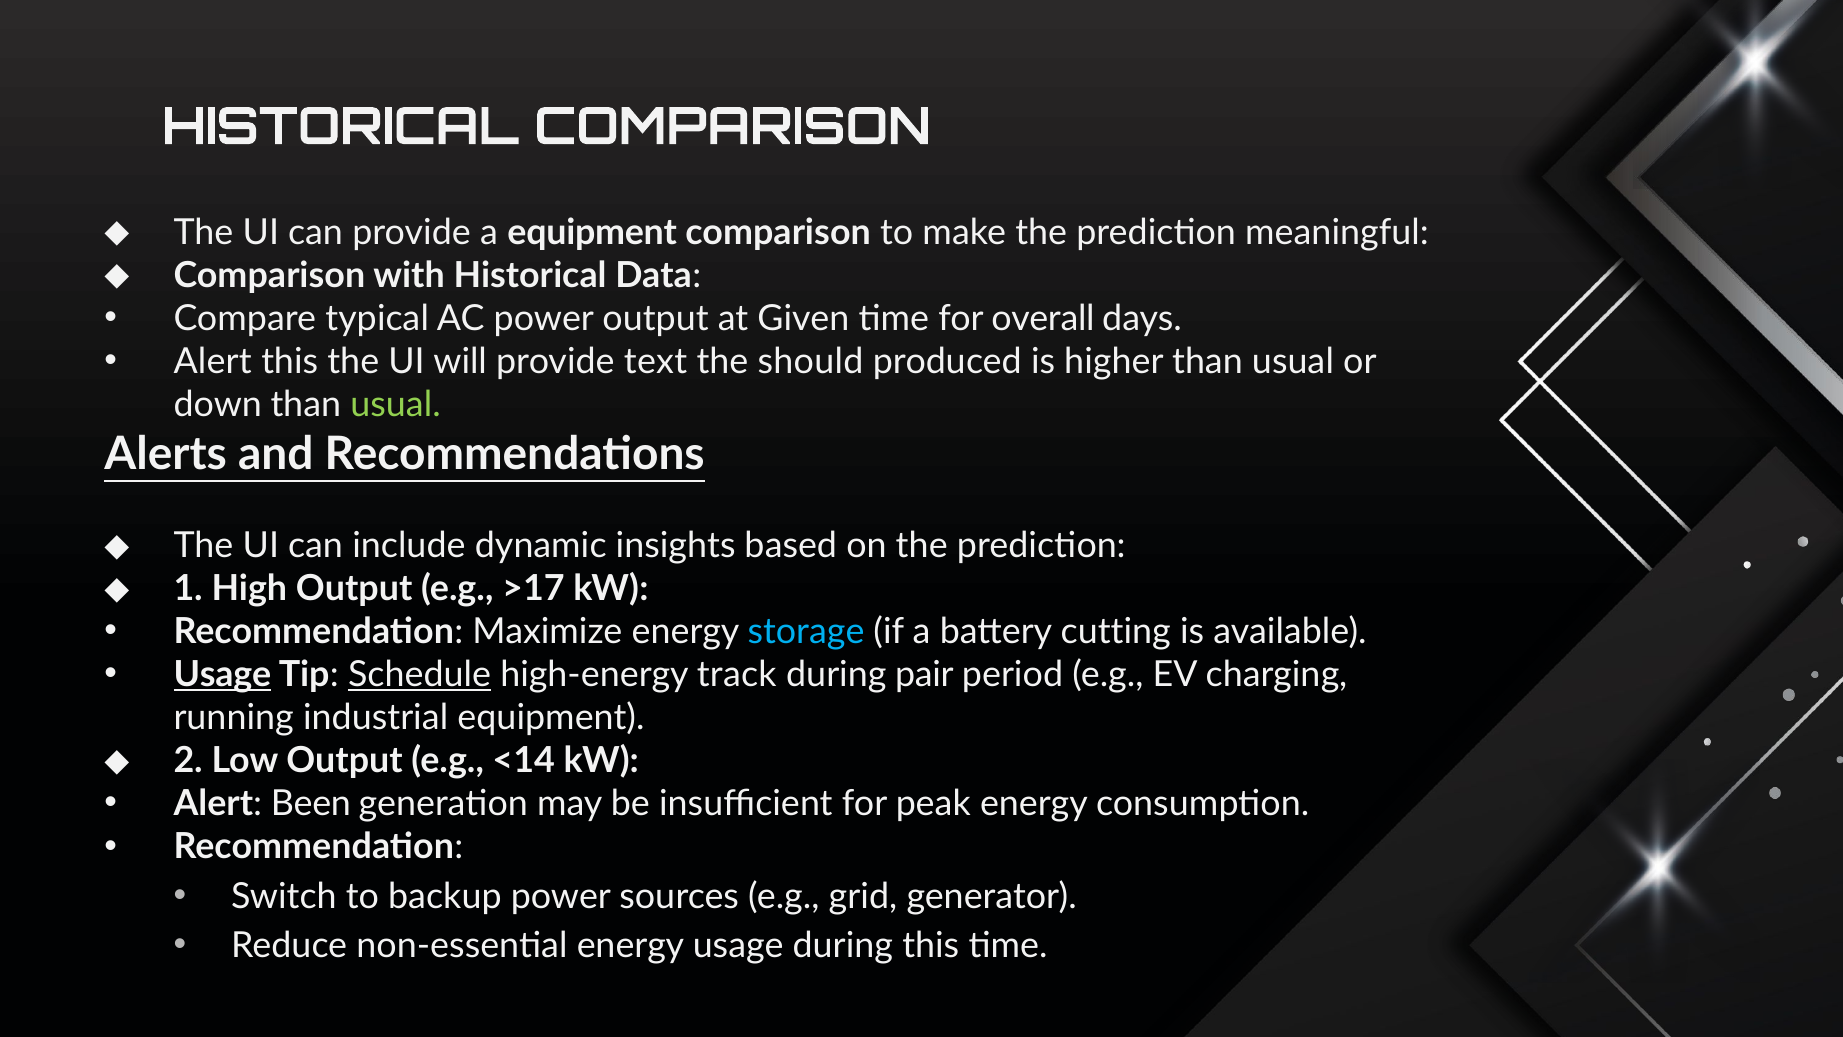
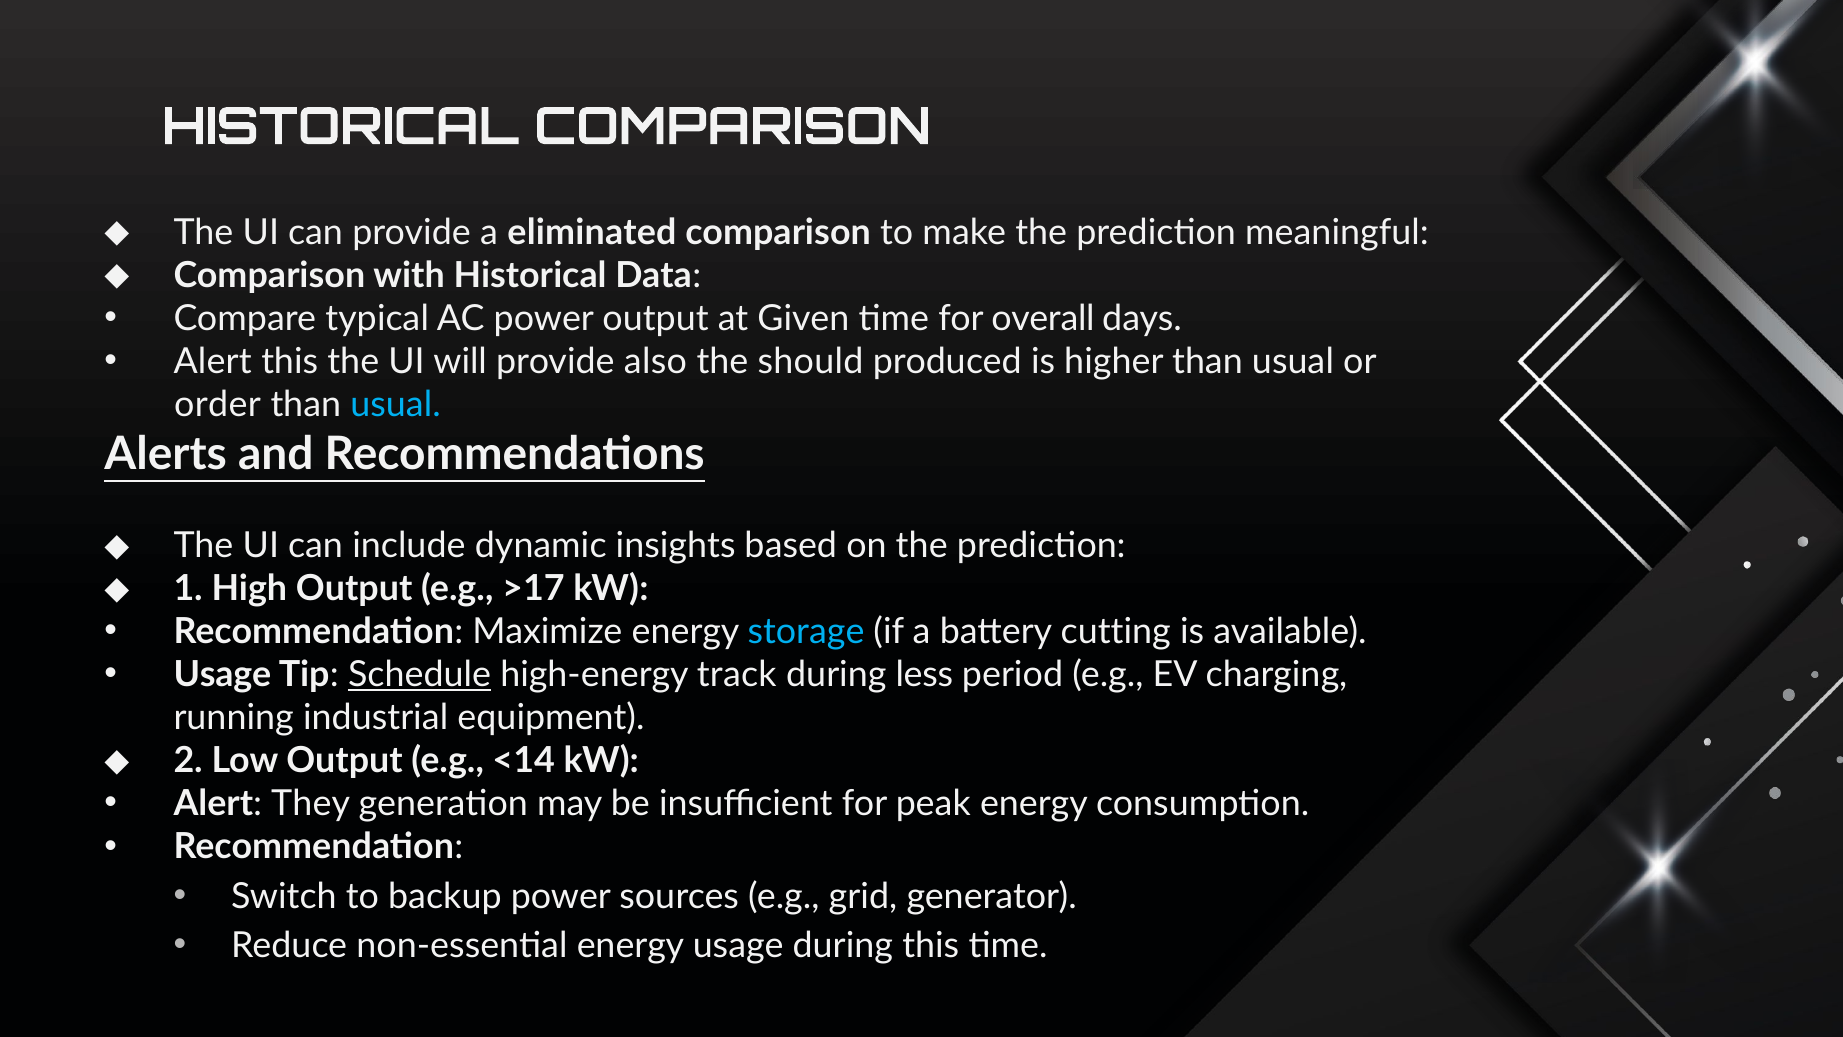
a equipment: equipment -> eliminated
text: text -> also
down: down -> order
usual at (396, 404) colour: light green -> light blue
Usage at (222, 675) underline: present -> none
pair: pair -> less
Been: Been -> They
